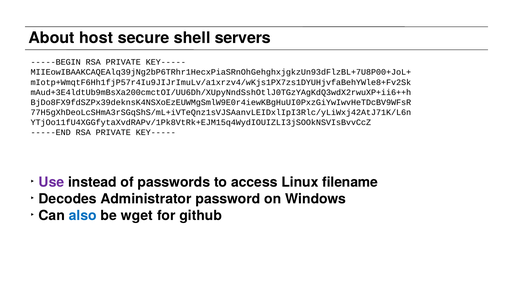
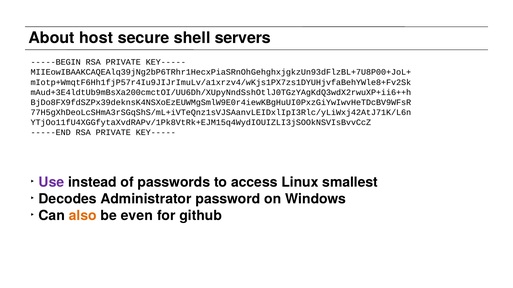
filename: filename -> smallest
also colour: blue -> orange
wget: wget -> even
